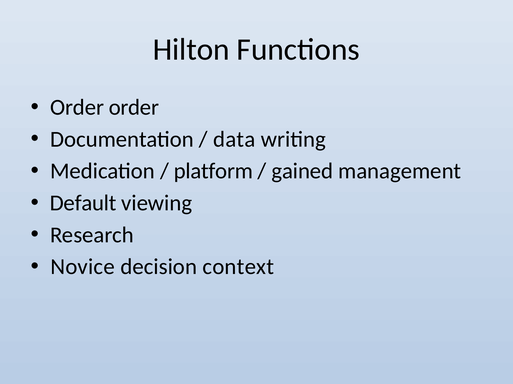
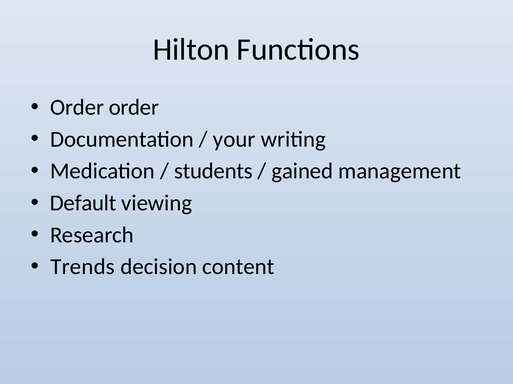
data: data -> your
platform: platform -> students
Novice: Novice -> Trends
context: context -> content
